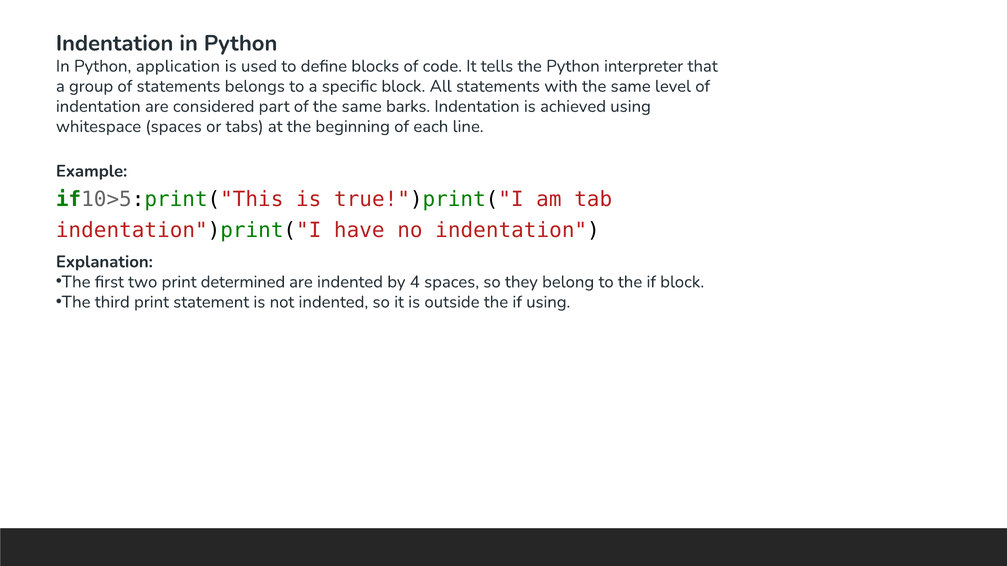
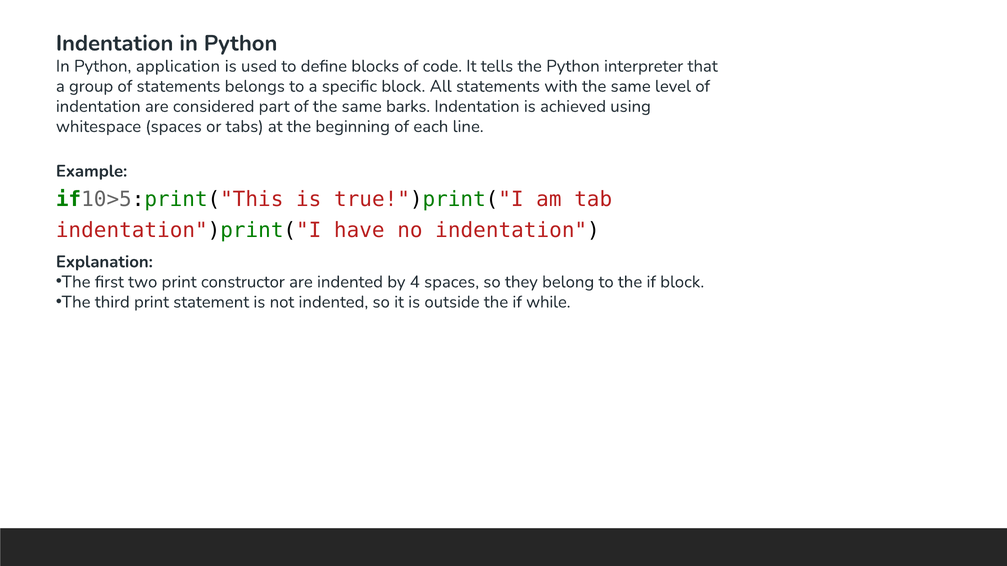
determined: determined -> constructor
if using: using -> while
